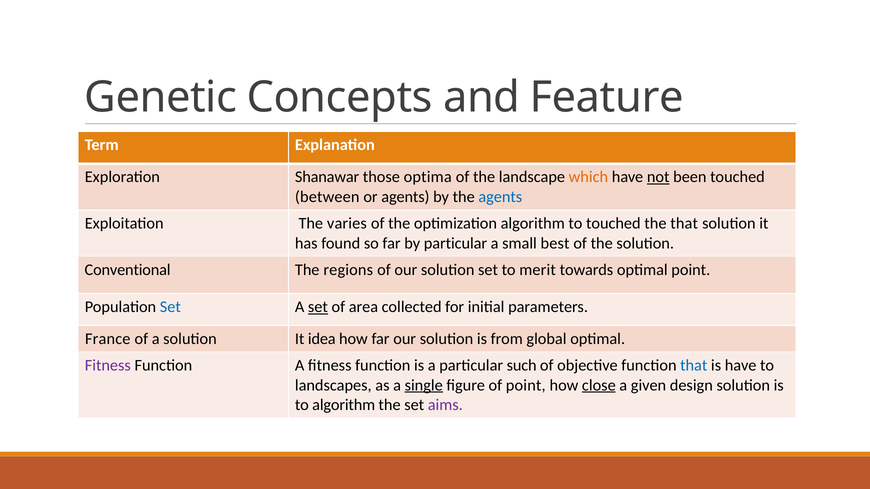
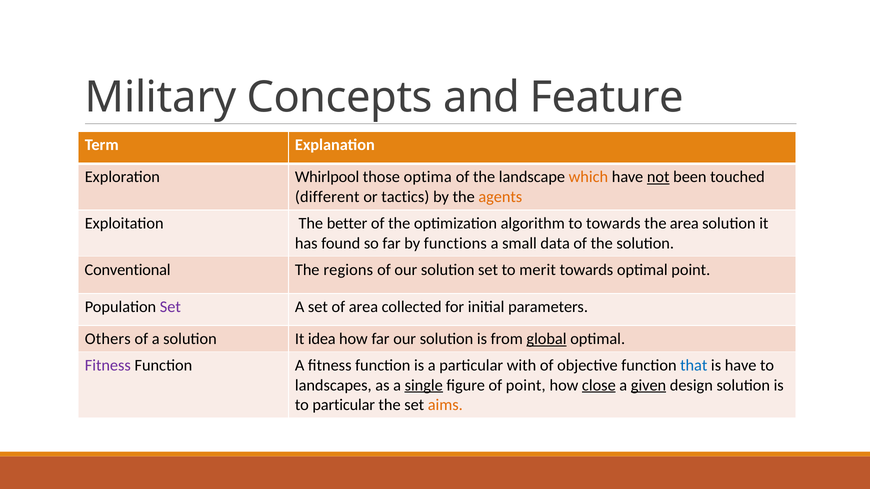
Genetic: Genetic -> Military
Shanawar: Shanawar -> Whirlpool
between: between -> different
or agents: agents -> tactics
agents at (500, 197) colour: blue -> orange
varies: varies -> better
to touched: touched -> towards
the that: that -> area
by particular: particular -> functions
best: best -> data
Set at (170, 307) colour: blue -> purple
set at (318, 307) underline: present -> none
France: France -> Others
global underline: none -> present
such: such -> with
given underline: none -> present
to algorithm: algorithm -> particular
aims colour: purple -> orange
